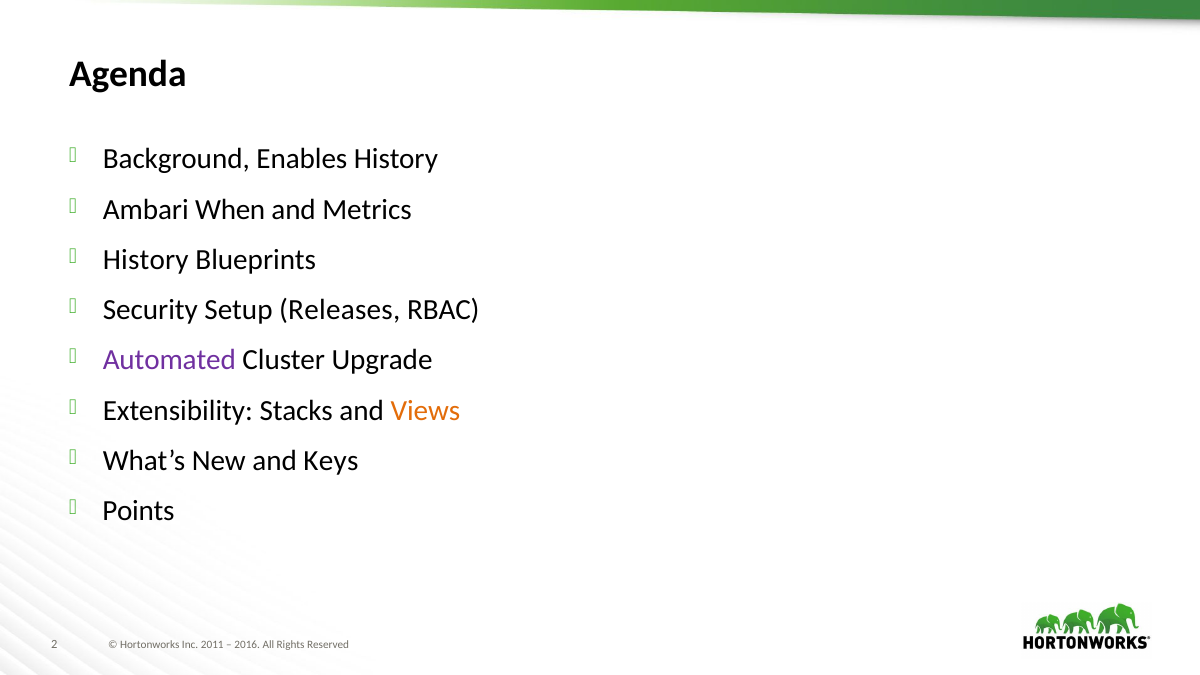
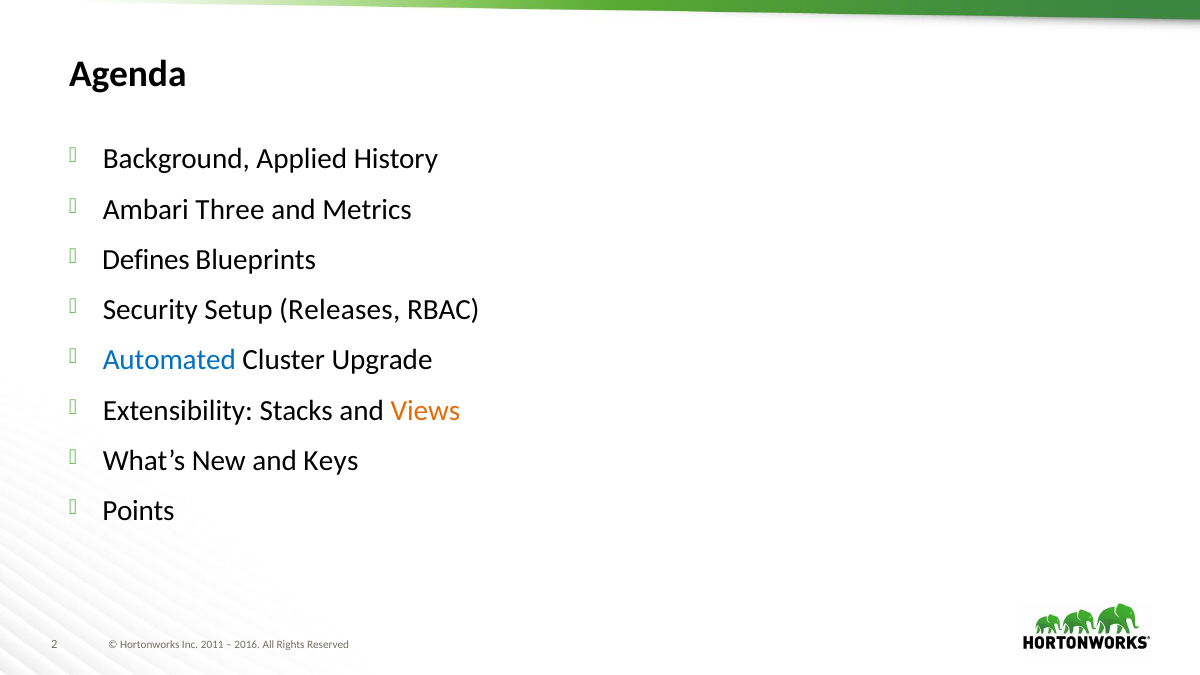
Enables: Enables -> Applied
When: When -> Three
History at (146, 260): History -> Defines
Automated colour: purple -> blue
